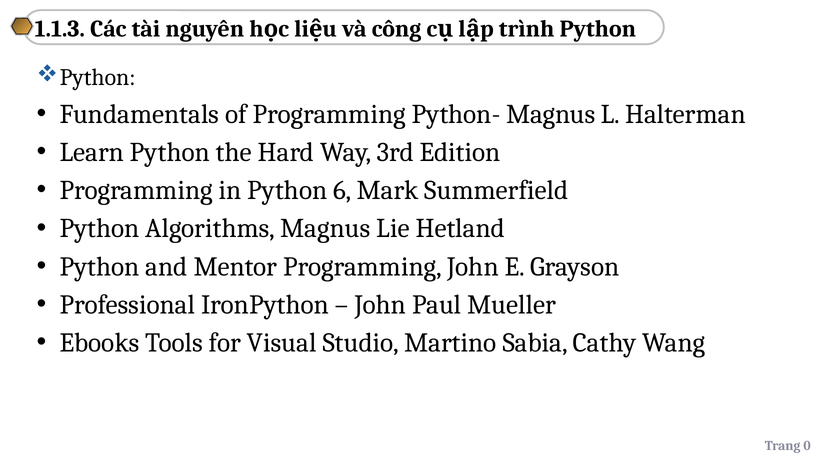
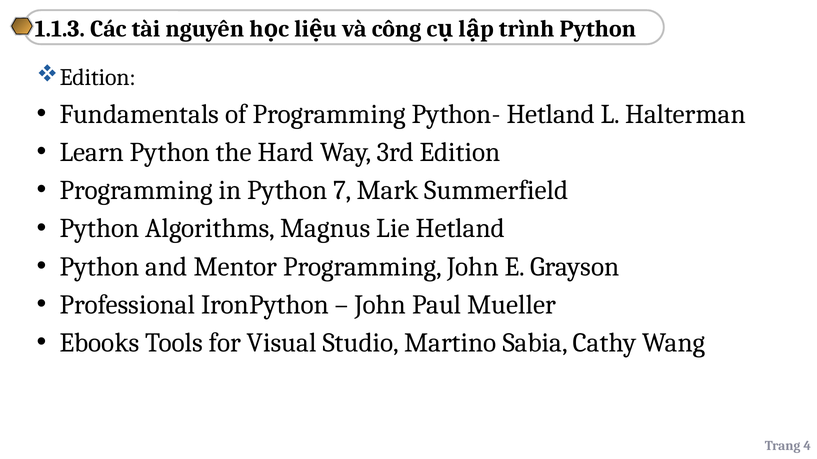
Python at (98, 78): Python -> Edition
Python- Magnus: Magnus -> Hetland
6: 6 -> 7
0: 0 -> 4
